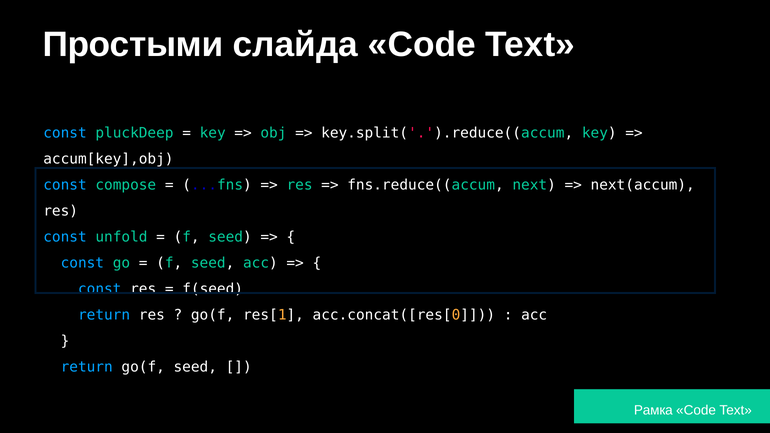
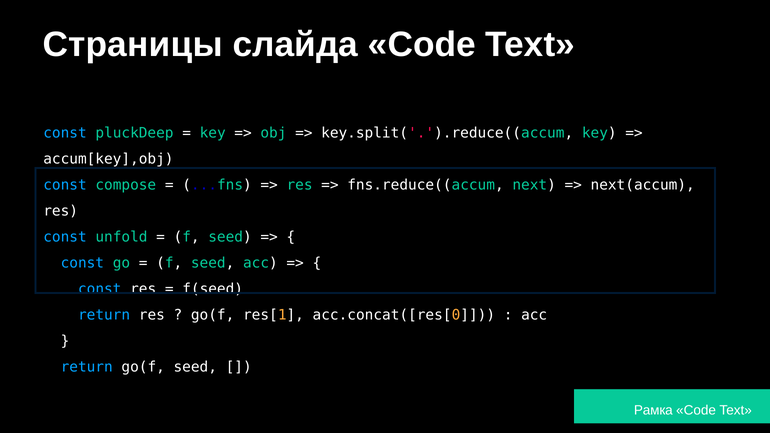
Простыми: Простыми -> Страницы
